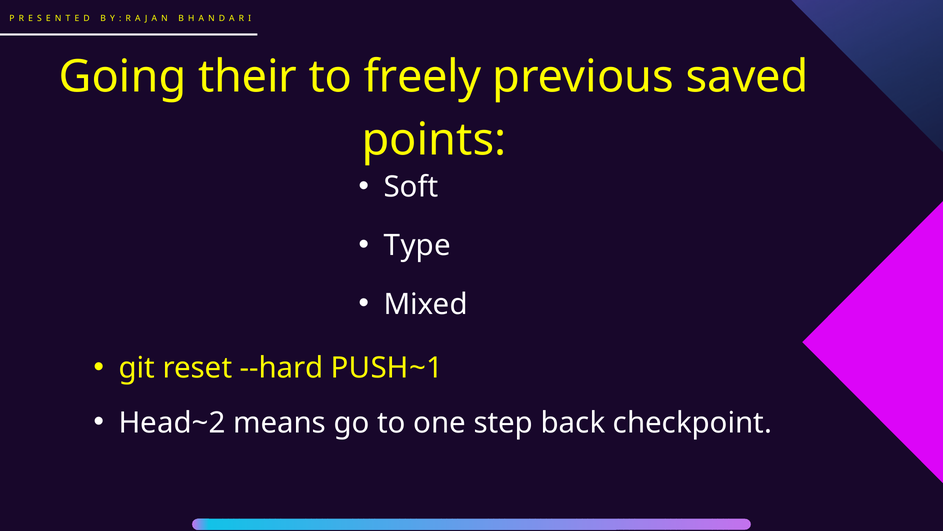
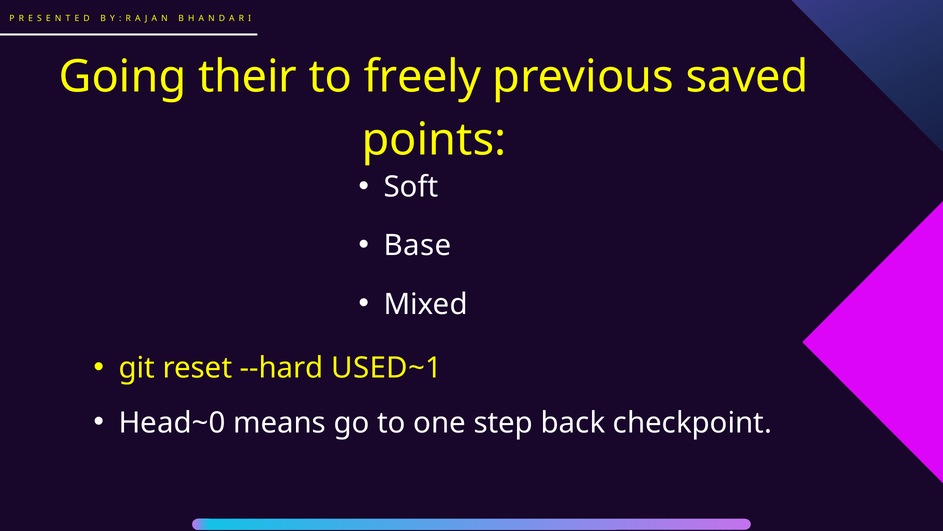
Type: Type -> Base
PUSH~1: PUSH~1 -> USED~1
Head~2: Head~2 -> Head~0
